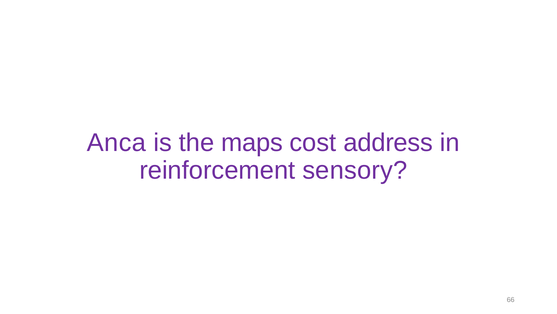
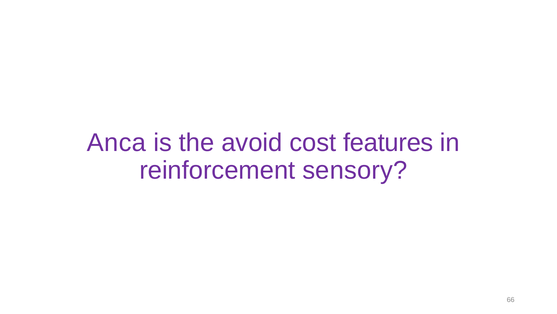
maps: maps -> avoid
address: address -> features
